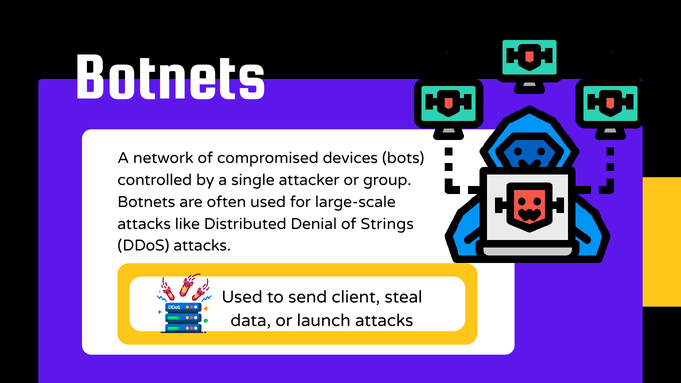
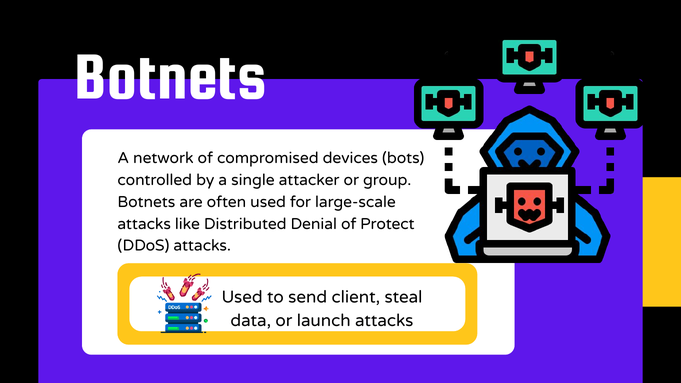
Strings: Strings -> Protect
